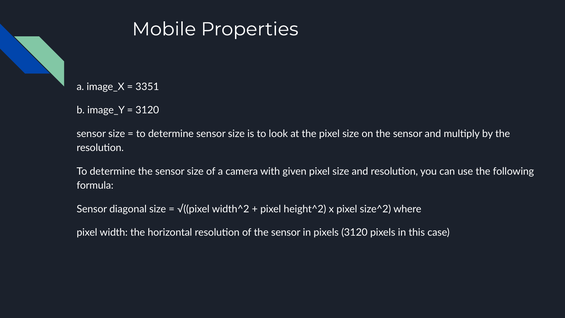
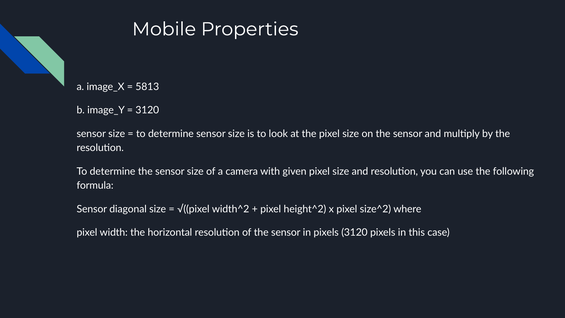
3351: 3351 -> 5813
